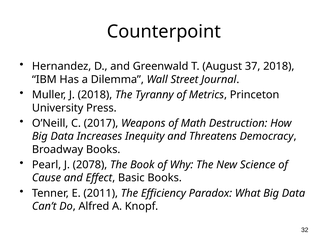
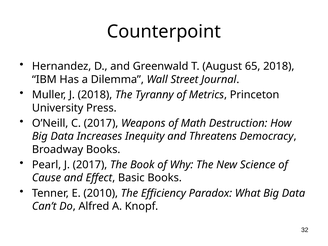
37: 37 -> 65
J 2078: 2078 -> 2017
2011: 2011 -> 2010
